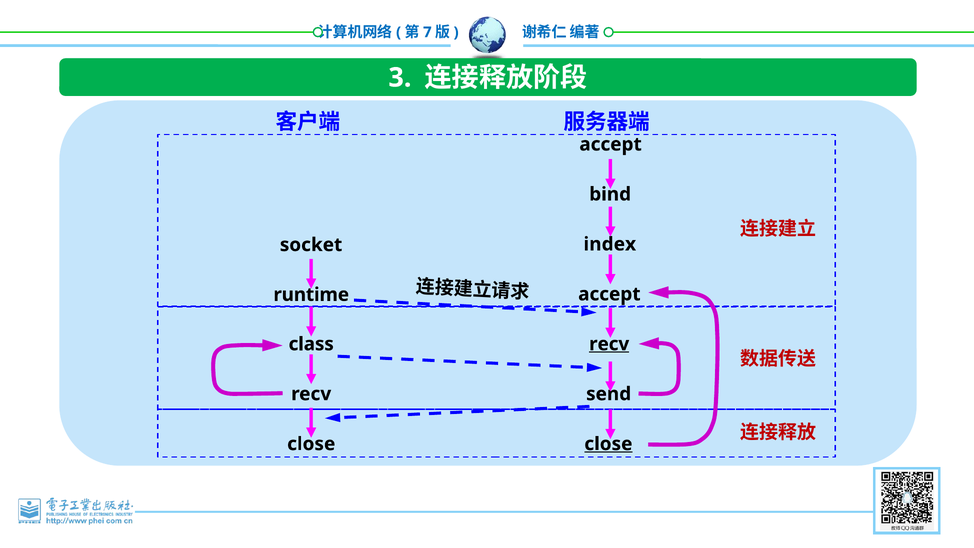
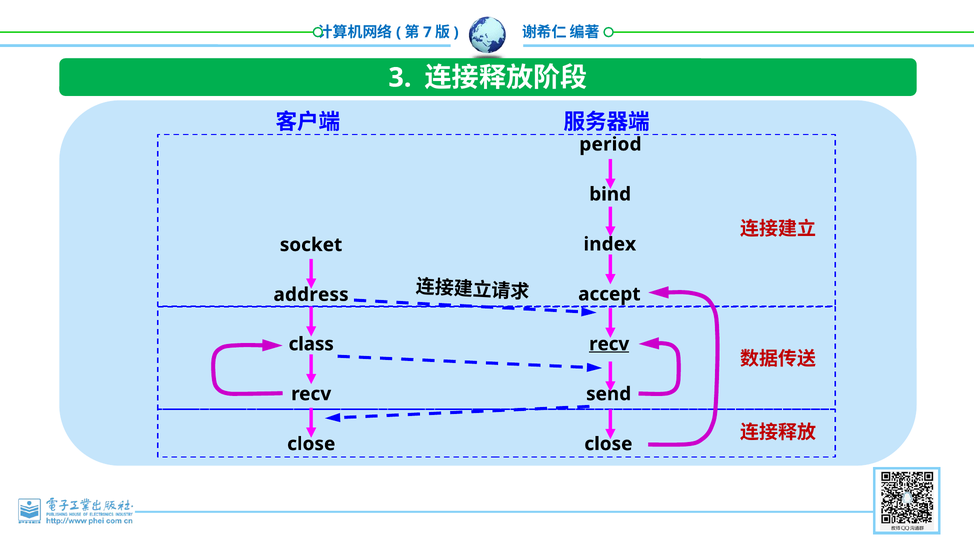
accept at (611, 144): accept -> period
runtime: runtime -> address
close at (608, 444) underline: present -> none
